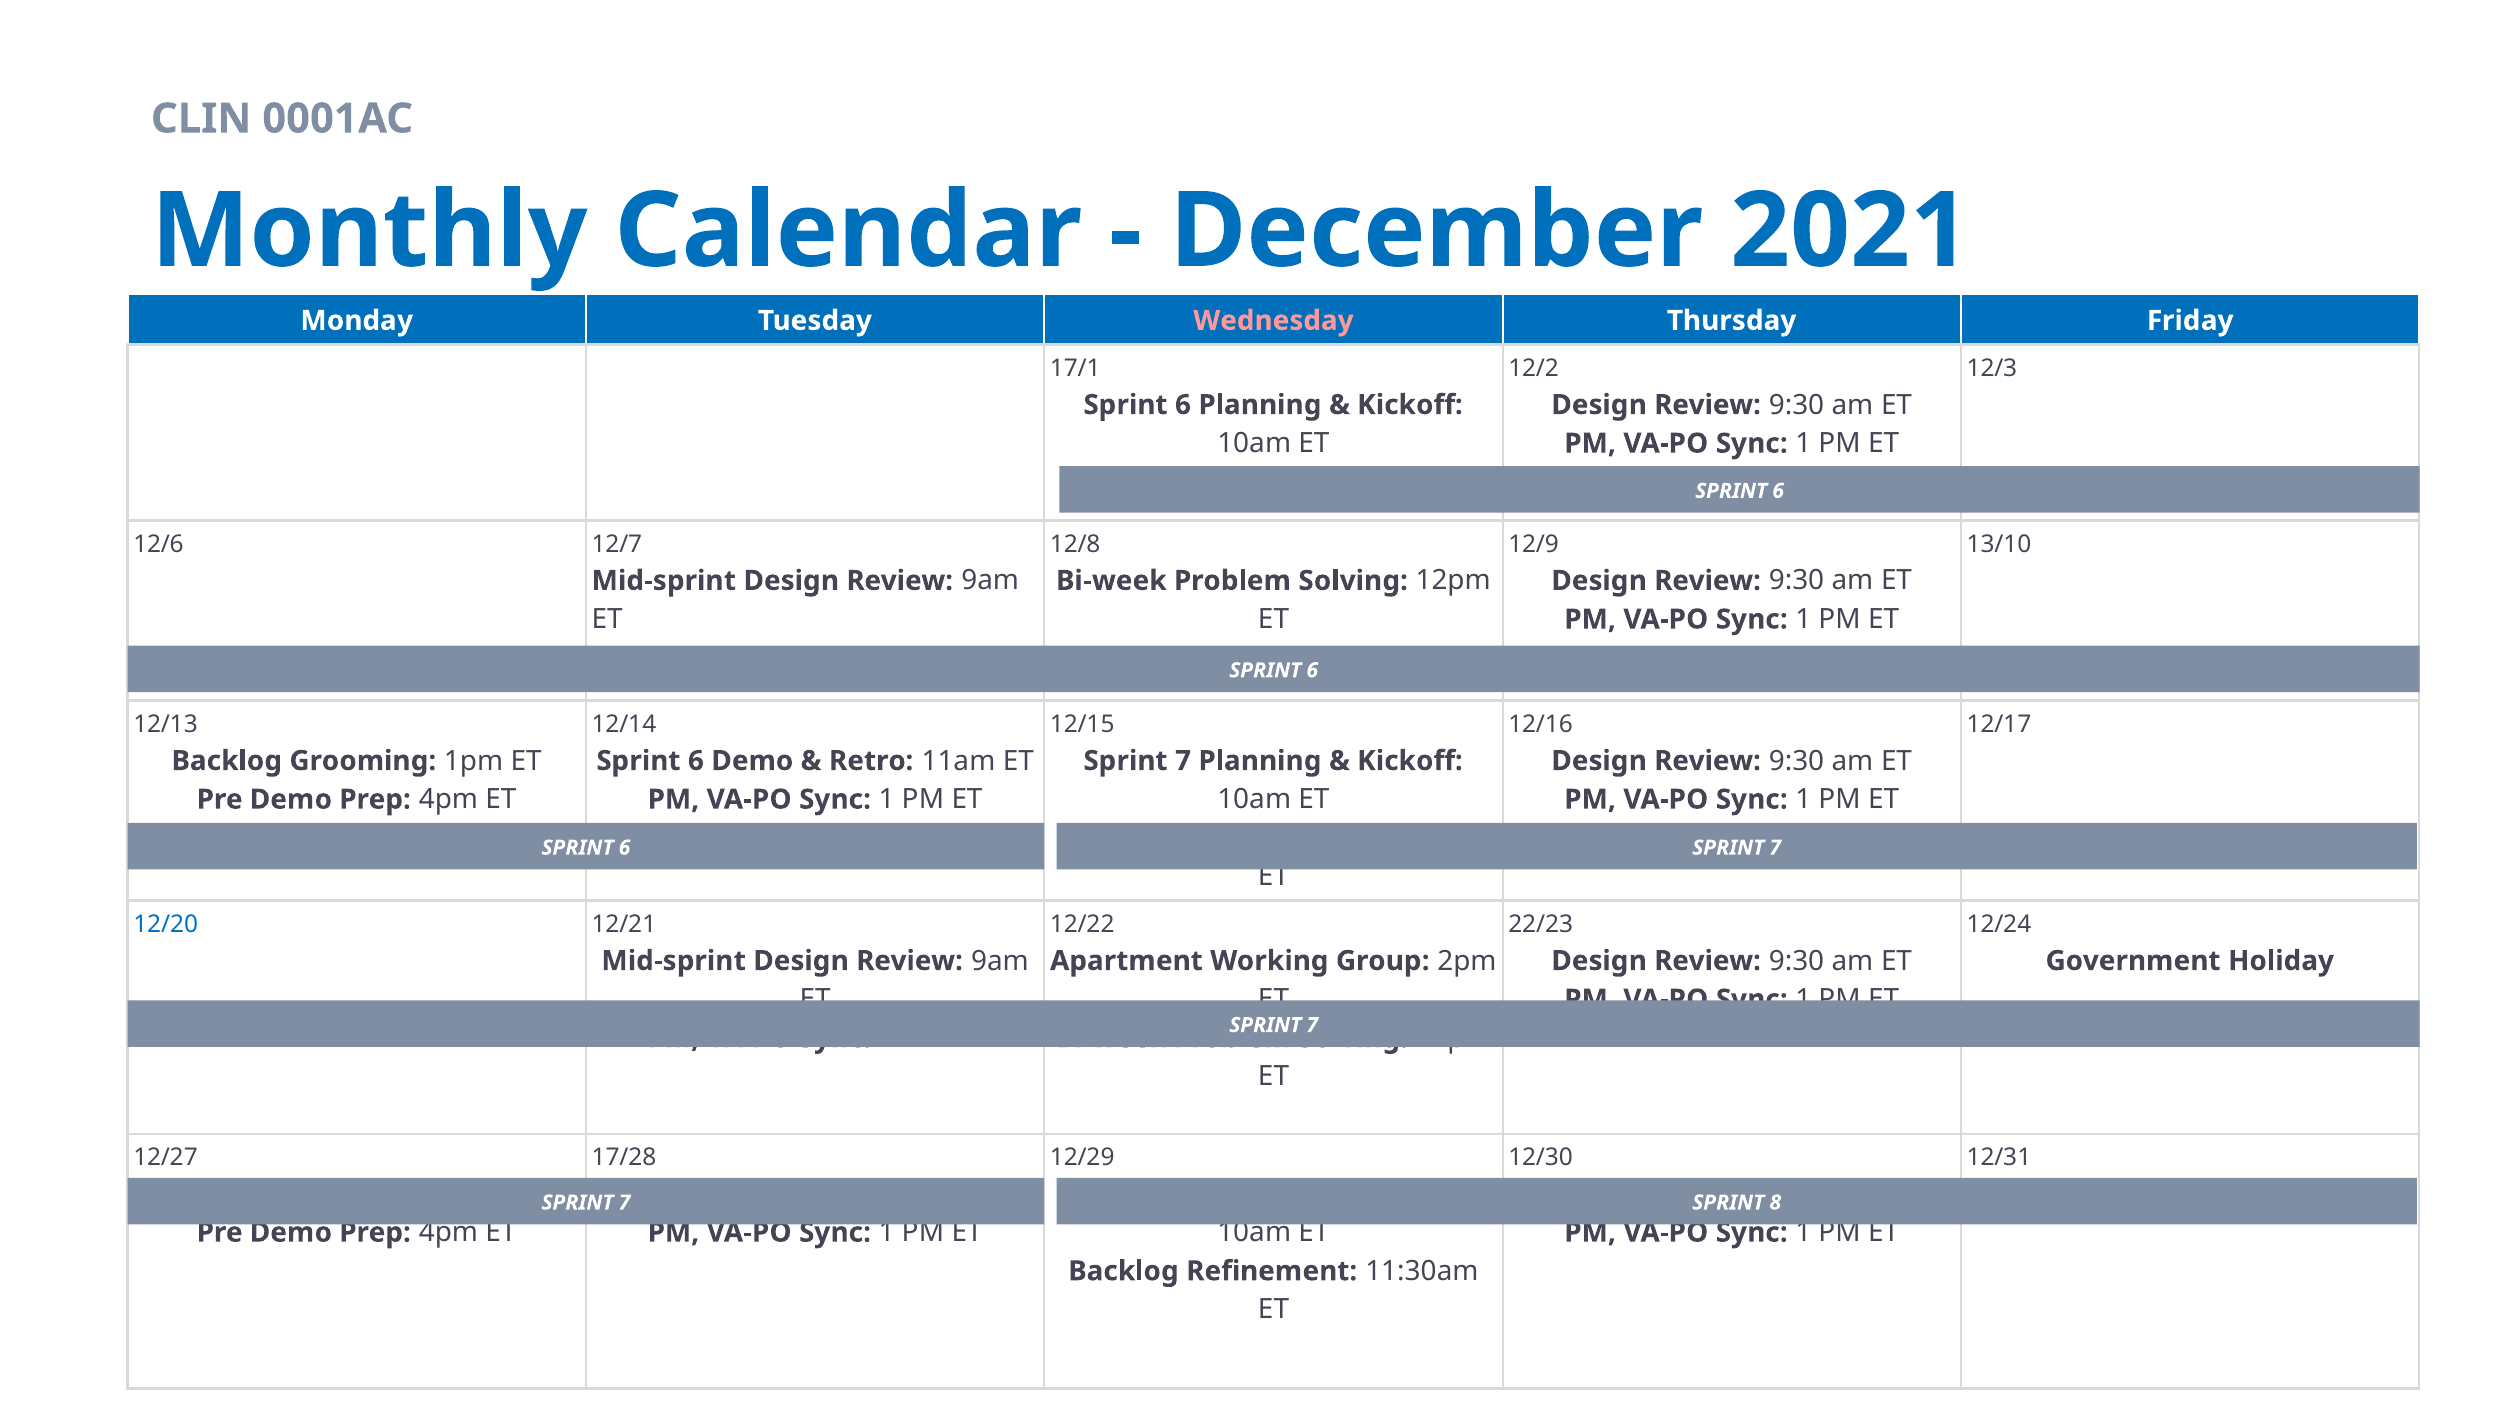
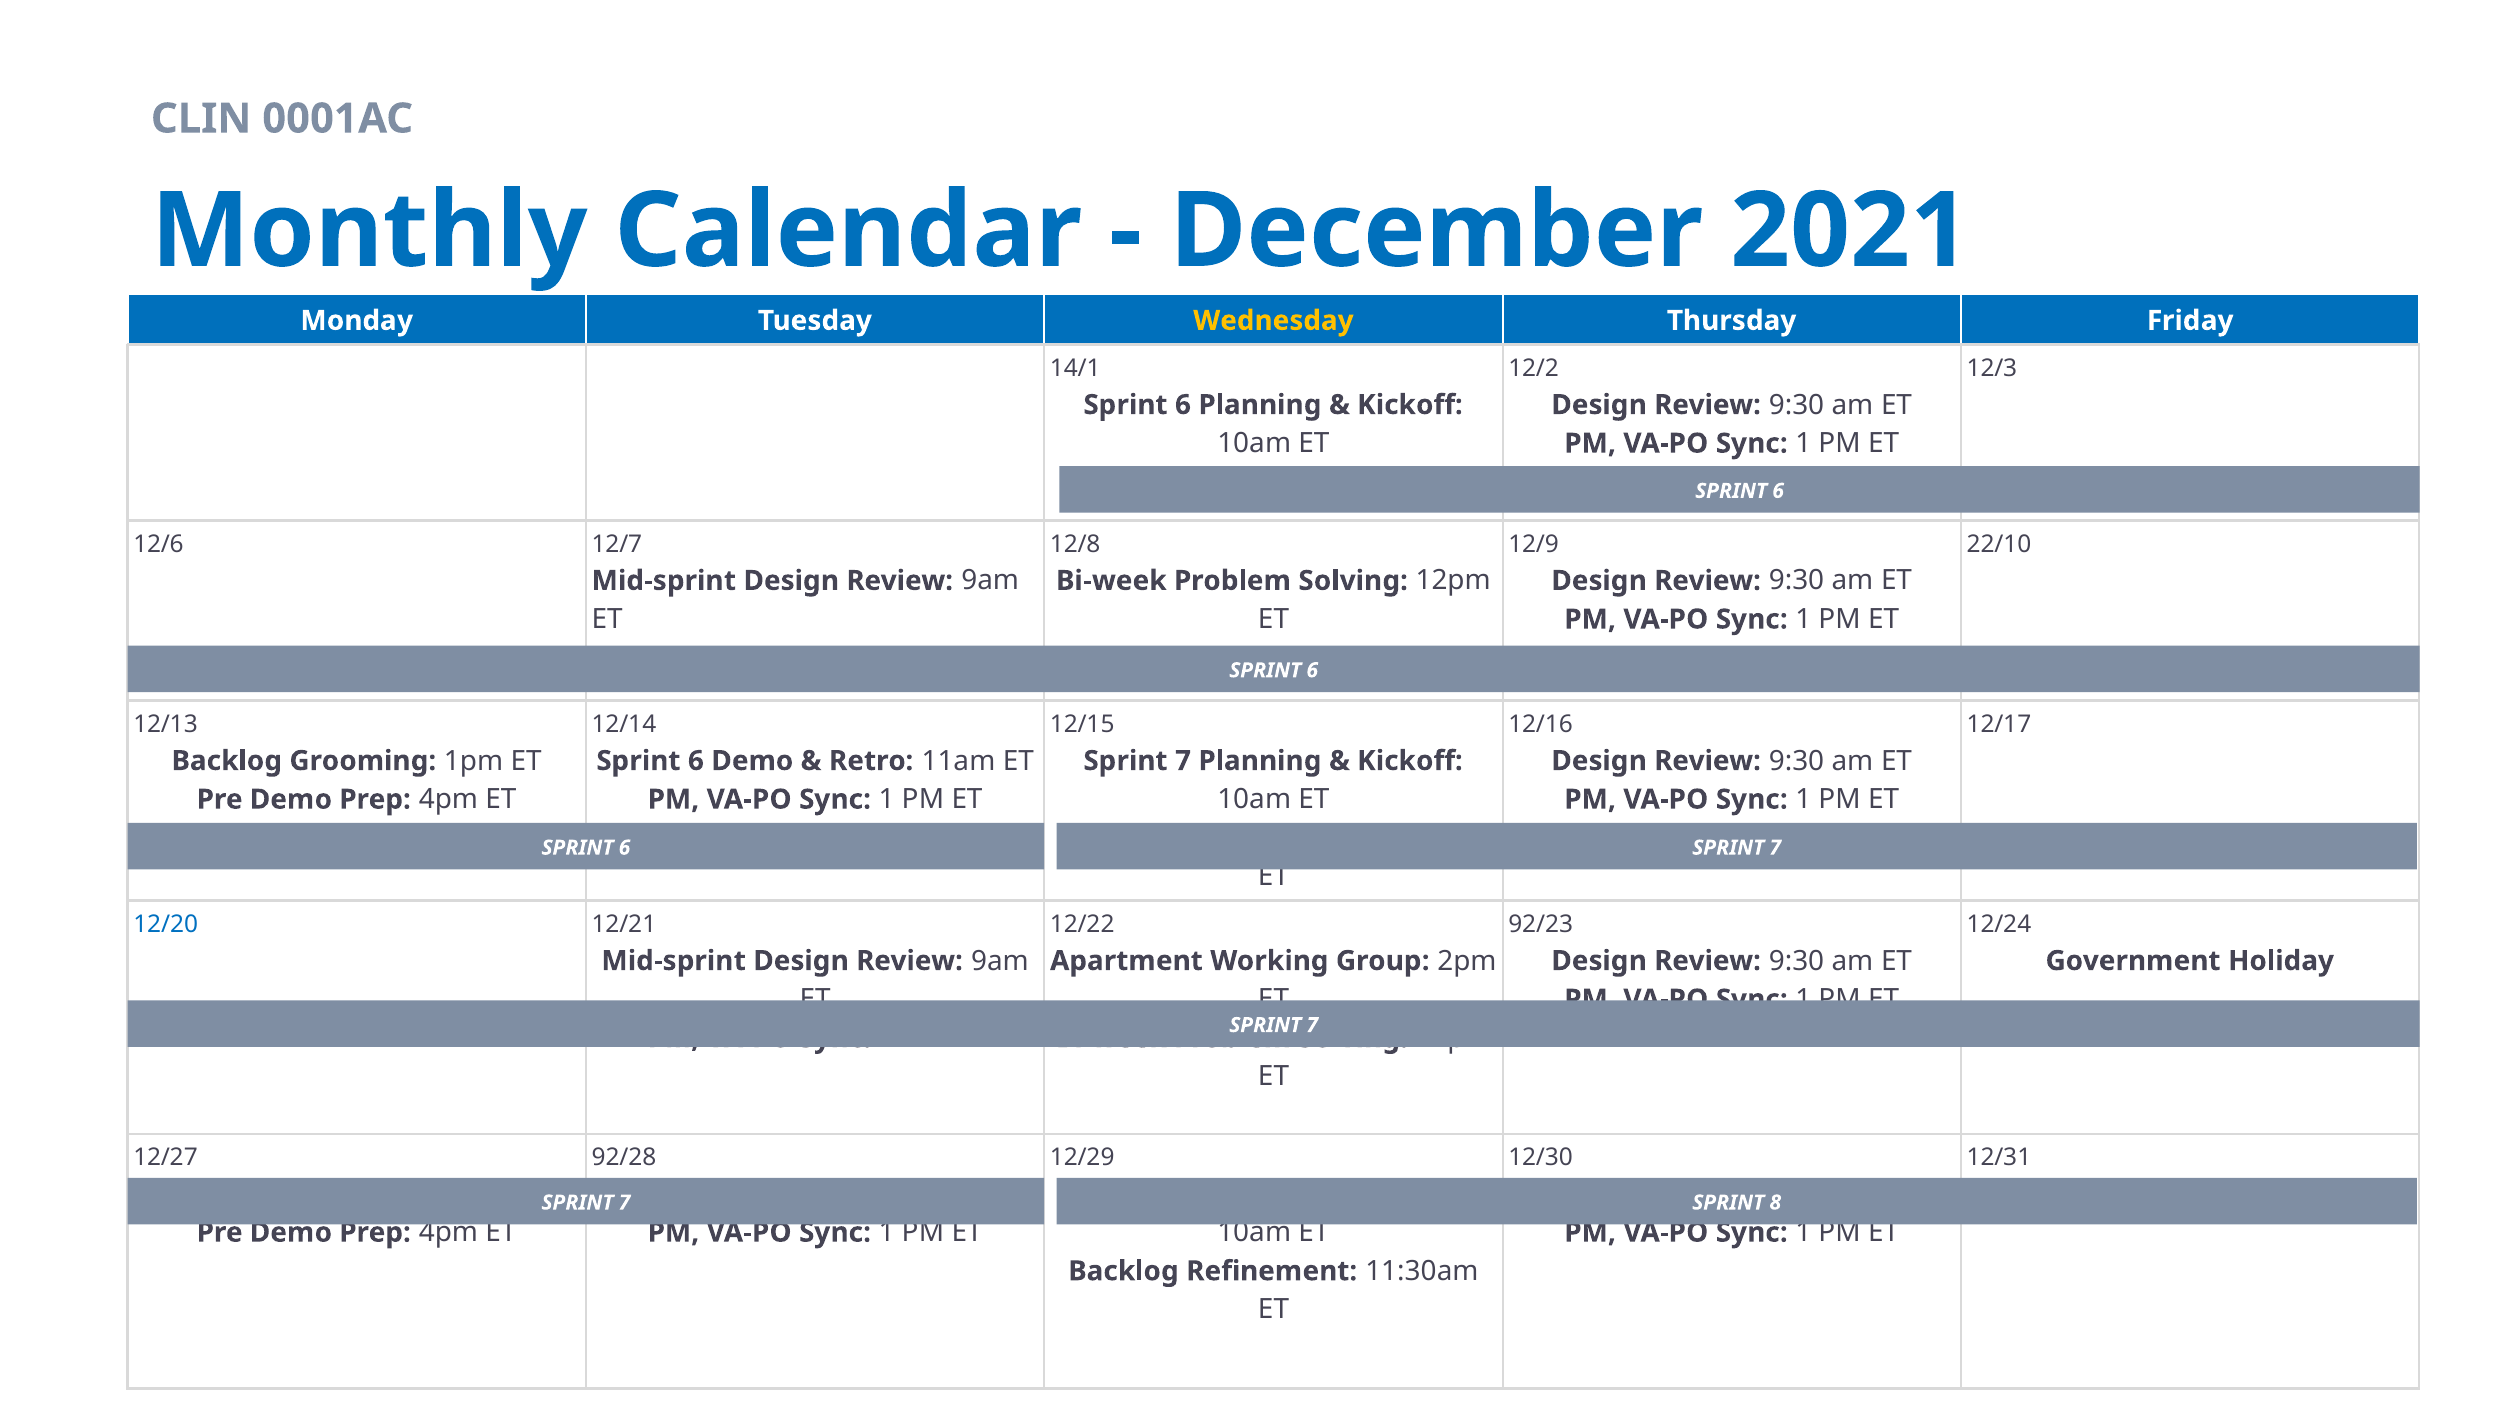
Wednesday colour: pink -> yellow
17/1: 17/1 -> 14/1
13/10: 13/10 -> 22/10
22/23: 22/23 -> 92/23
17/28: 17/28 -> 92/28
